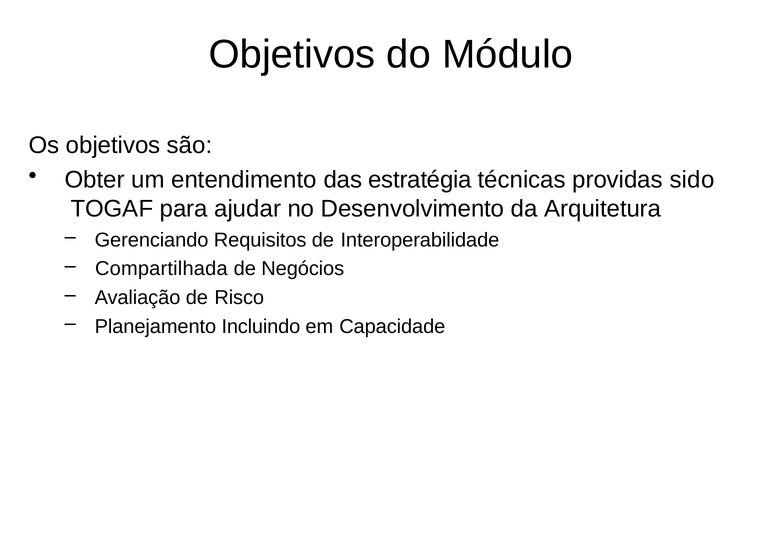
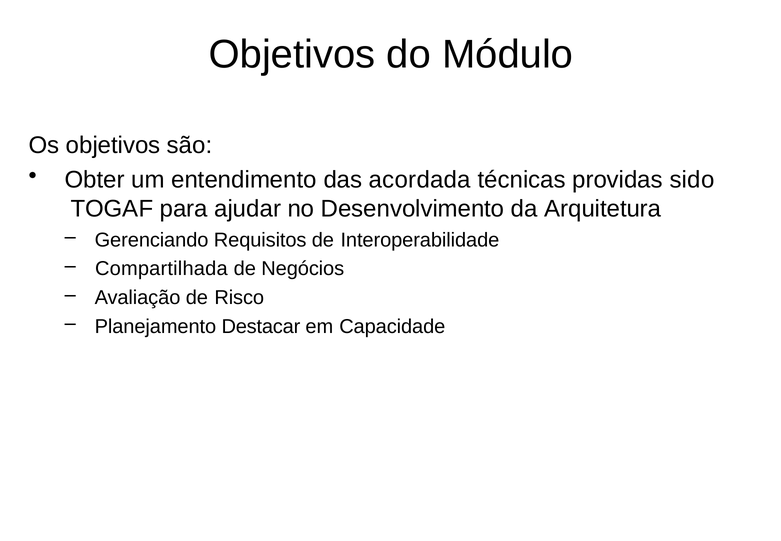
estratégia: estratégia -> acordada
Incluindo: Incluindo -> Destacar
